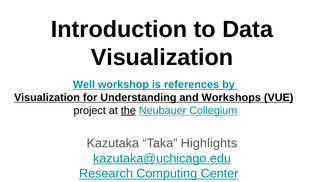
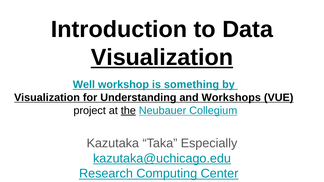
Visualization at (162, 58) underline: none -> present
references: references -> something
Highlights: Highlights -> Especially
